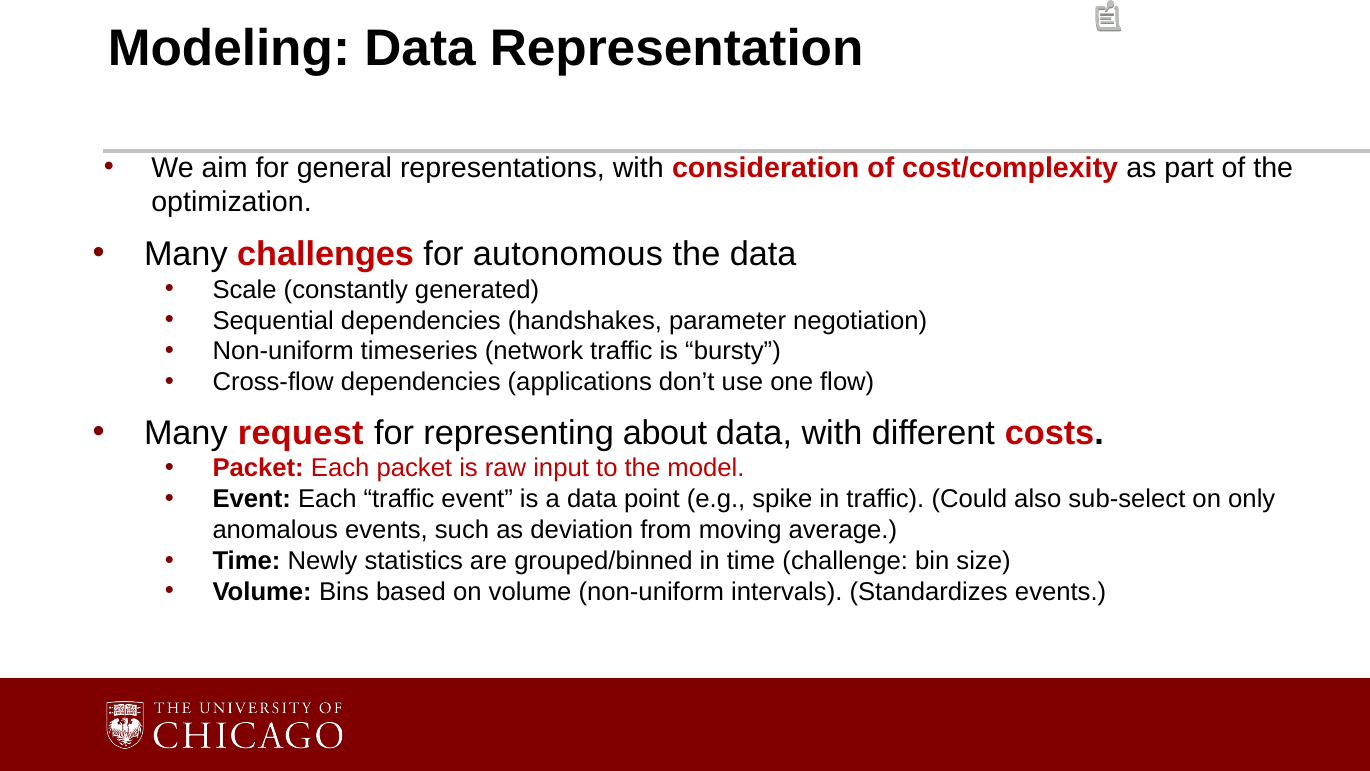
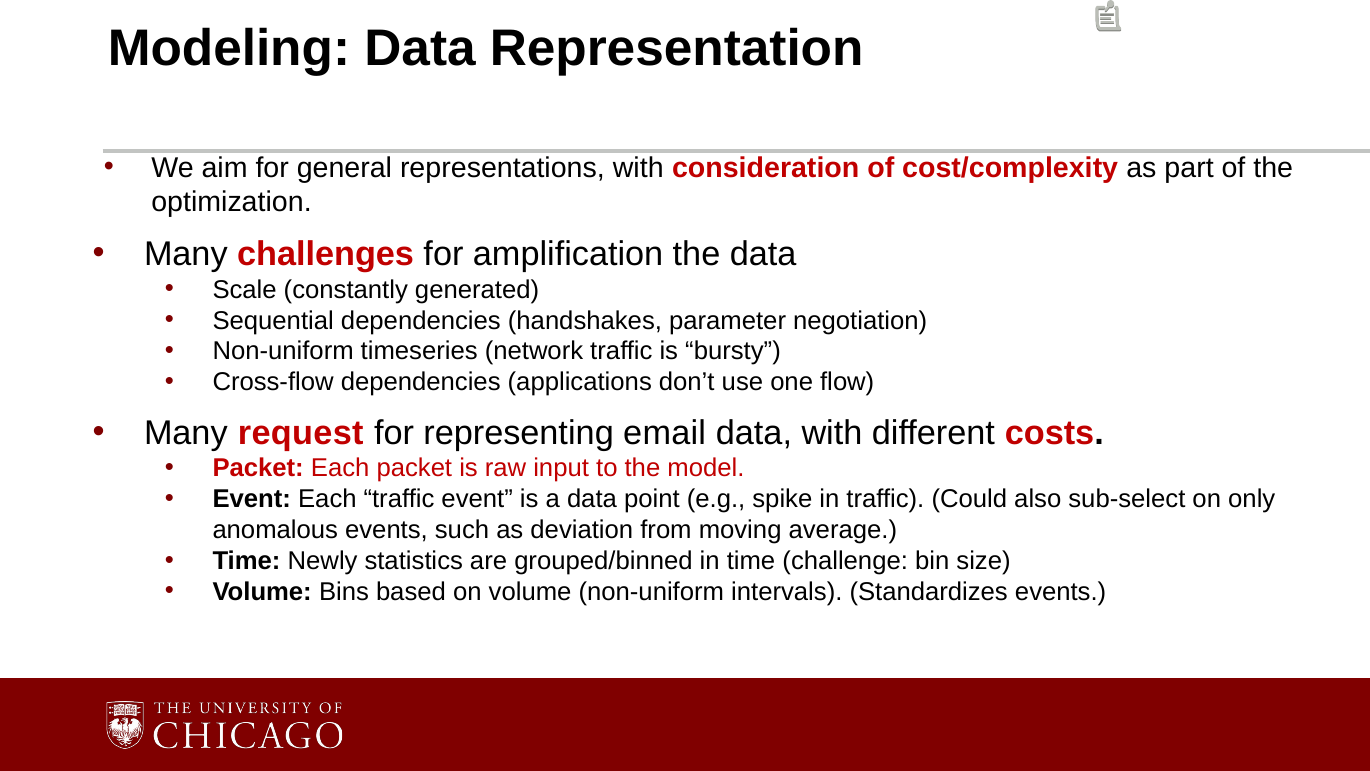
autonomous: autonomous -> amplification
about: about -> email
